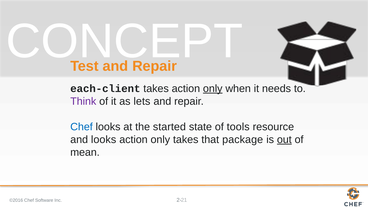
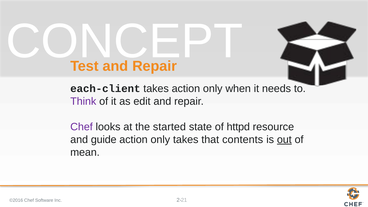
only at (213, 89) underline: present -> none
lets: lets -> edit
Chef at (82, 127) colour: blue -> purple
tools: tools -> httpd
and looks: looks -> guide
package: package -> contents
